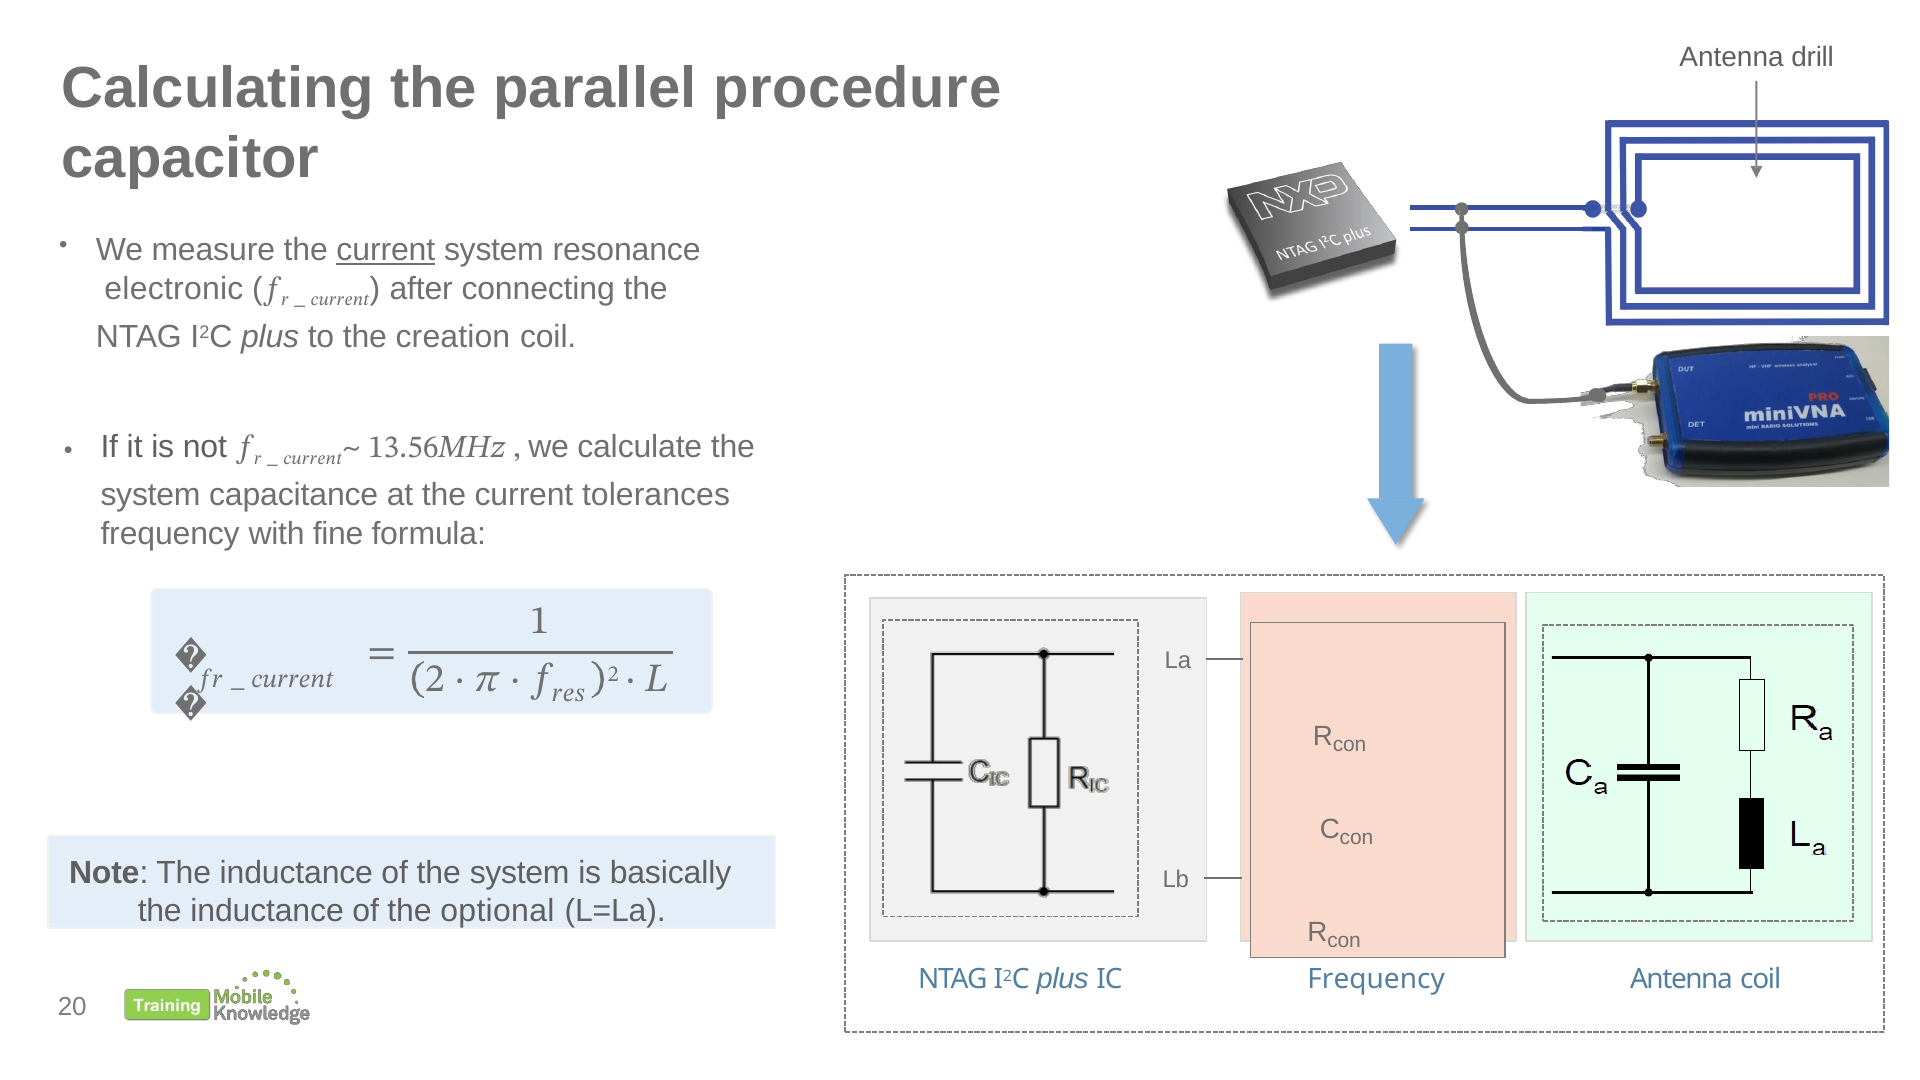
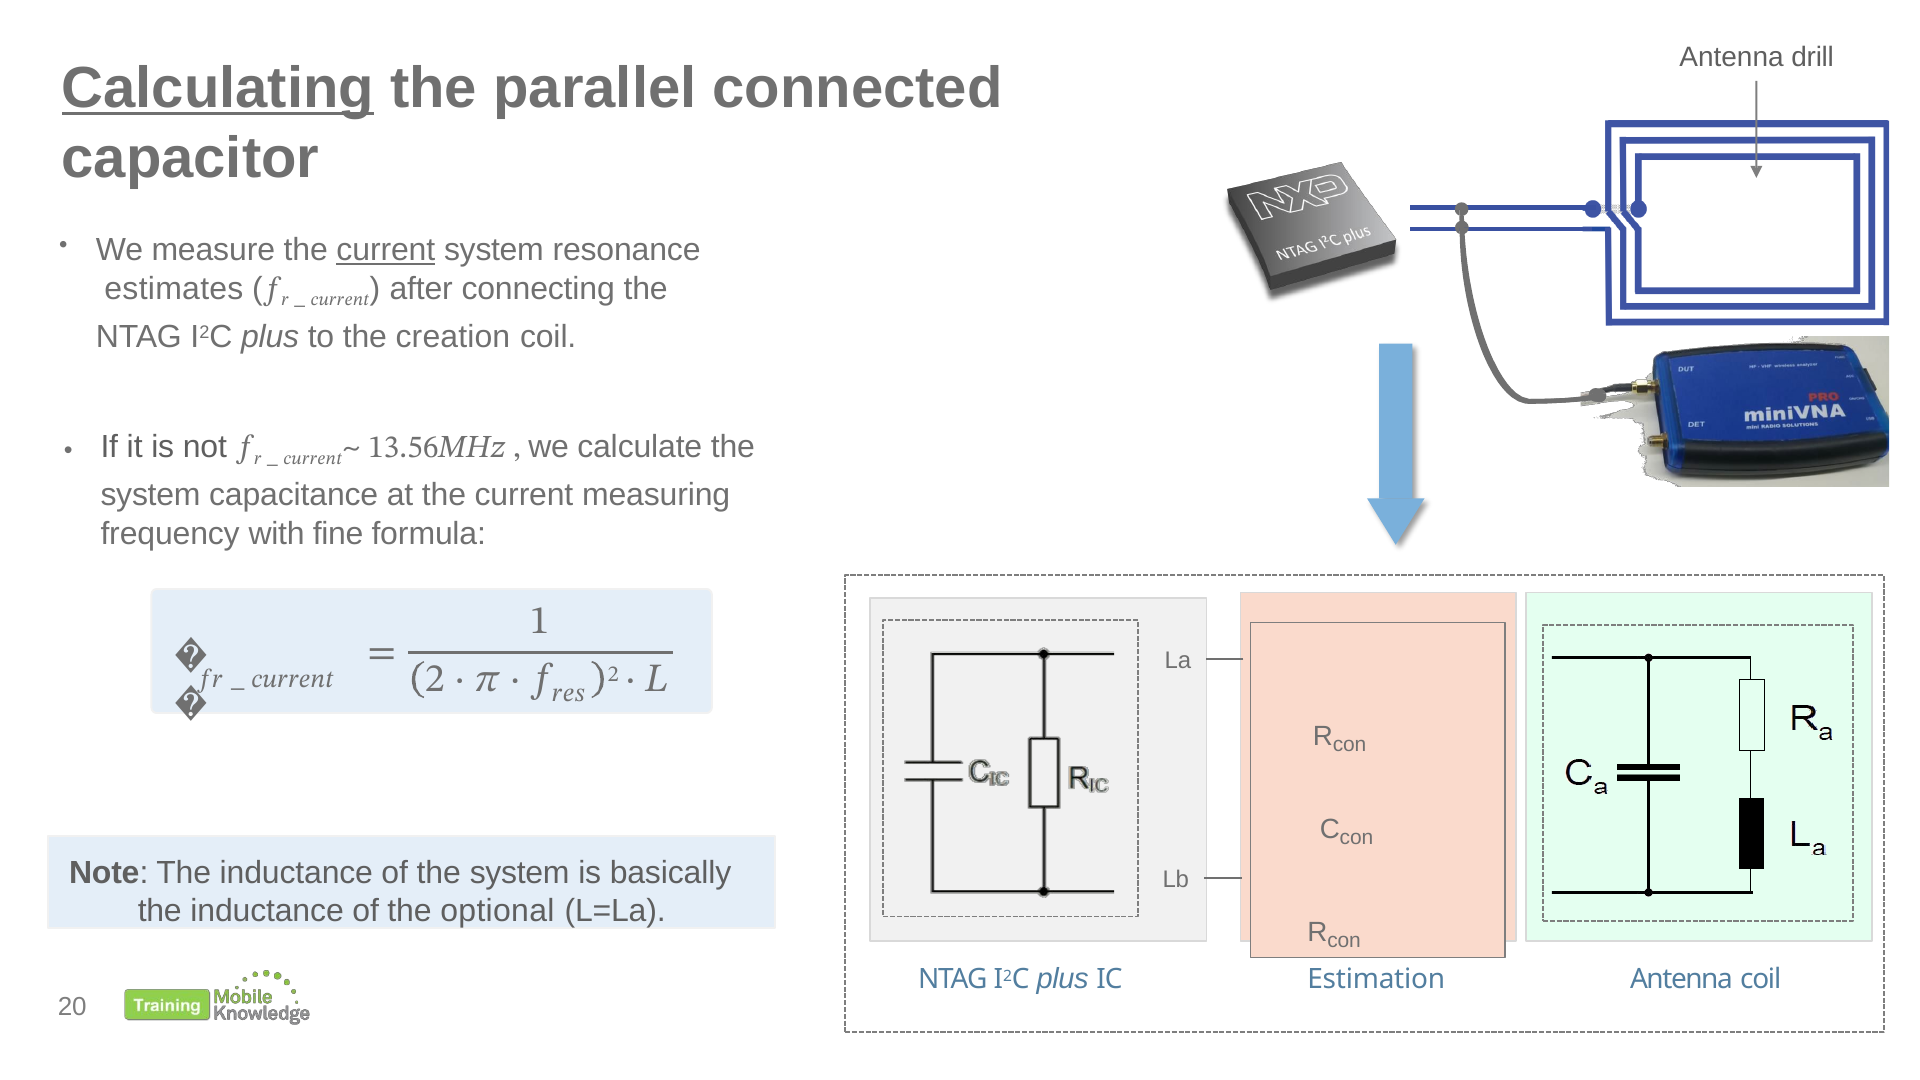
Calculating underline: none -> present
procedure: procedure -> connected
electronic: electronic -> estimates
tolerances: tolerances -> measuring
Frequency at (1376, 979): Frequency -> Estimation
